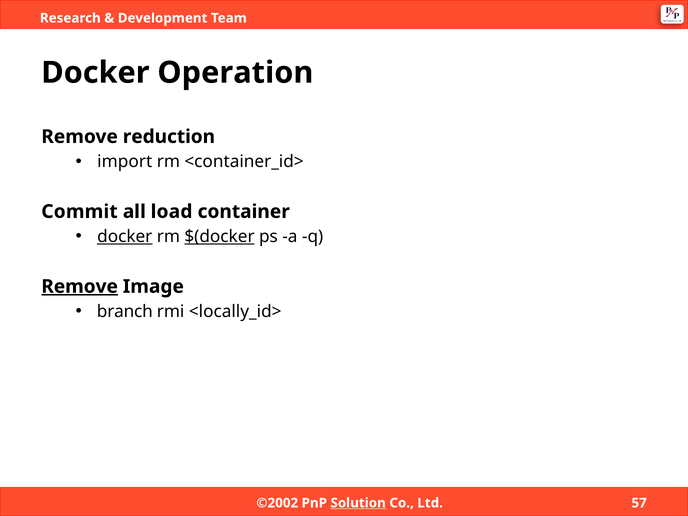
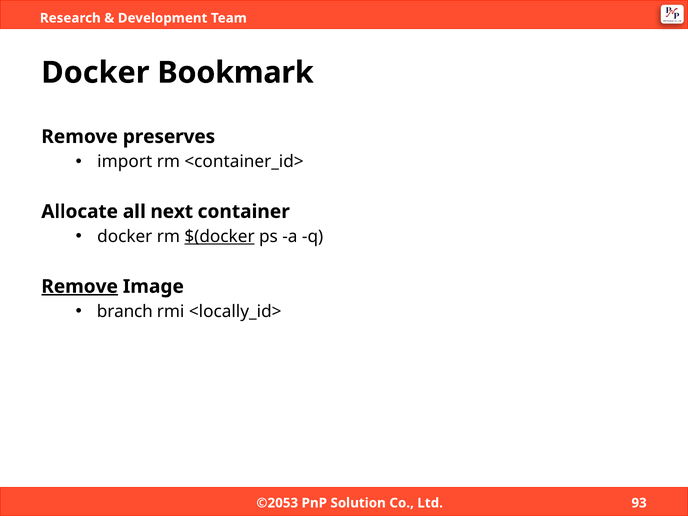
Operation: Operation -> Bookmark
reduction: reduction -> preserves
Commit: Commit -> Allocate
load: load -> next
docker at (125, 237) underline: present -> none
©2002: ©2002 -> ©2053
Solution underline: present -> none
57: 57 -> 93
